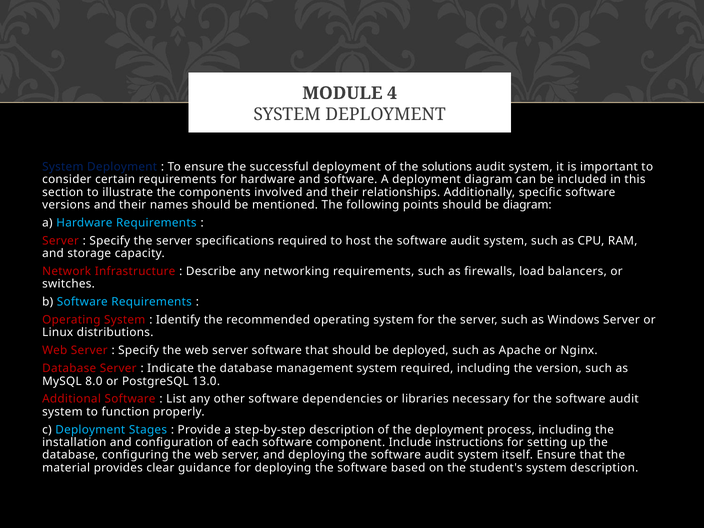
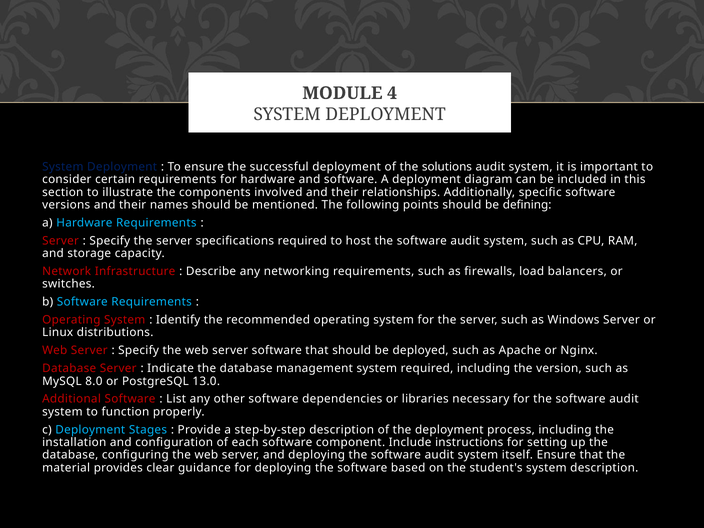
be diagram: diagram -> defining
